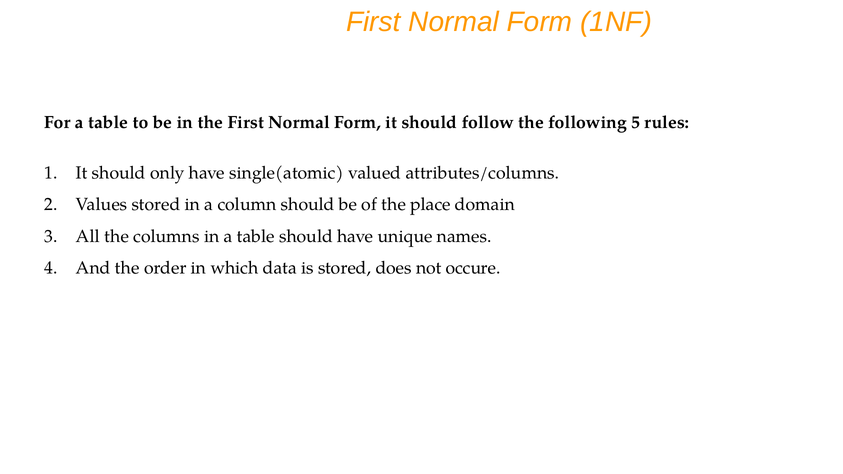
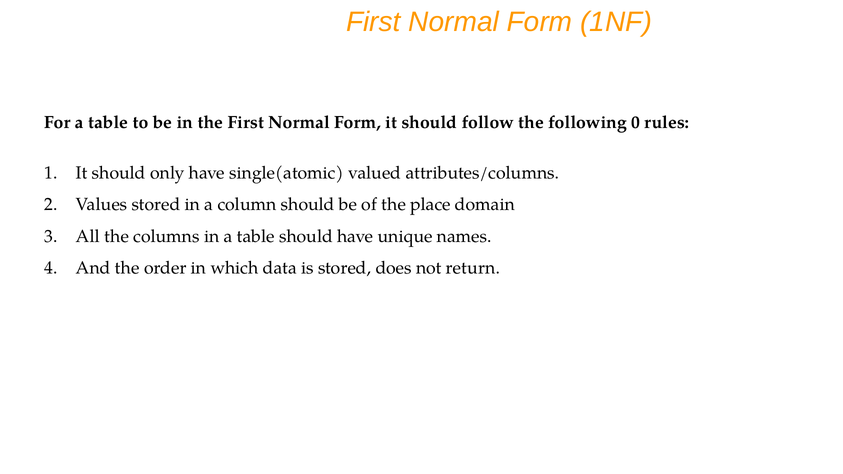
5: 5 -> 0
occure: occure -> return
